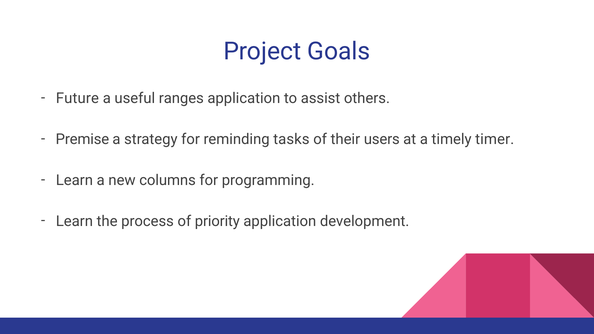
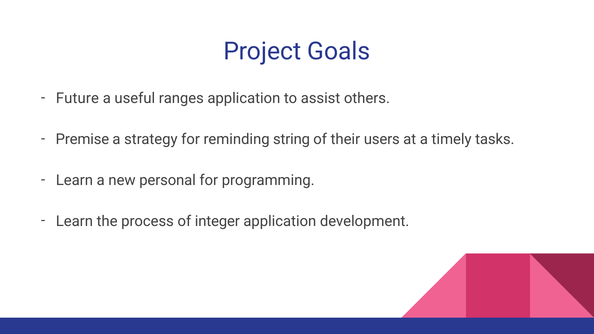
tasks: tasks -> string
timer: timer -> tasks
columns: columns -> personal
priority: priority -> integer
